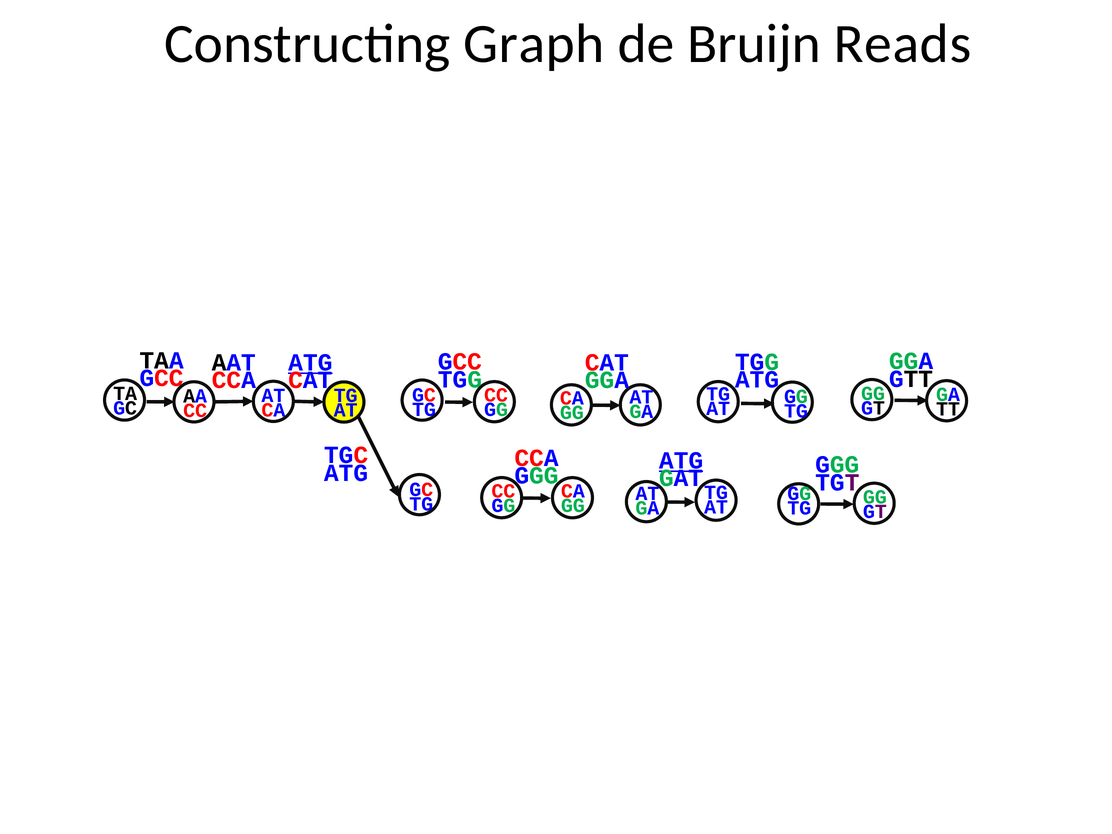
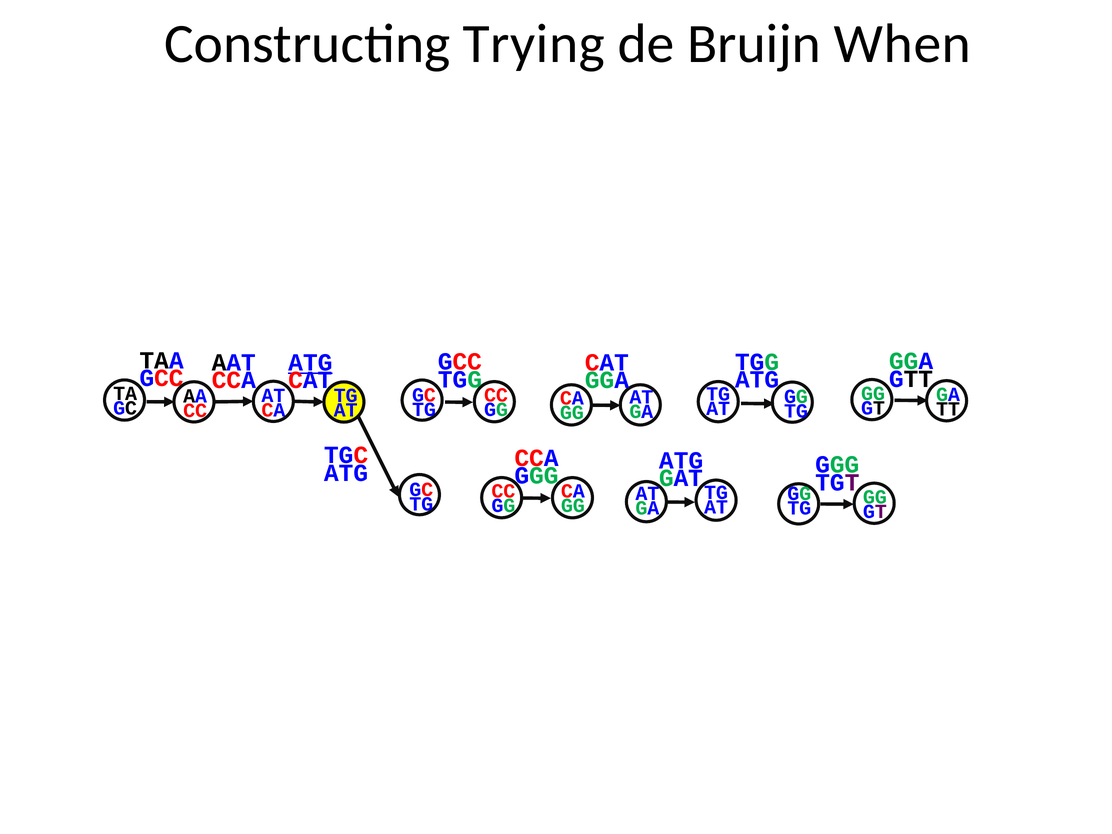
Graph: Graph -> Trying
Reads: Reads -> When
ATG at (681, 460) underline: present -> none
